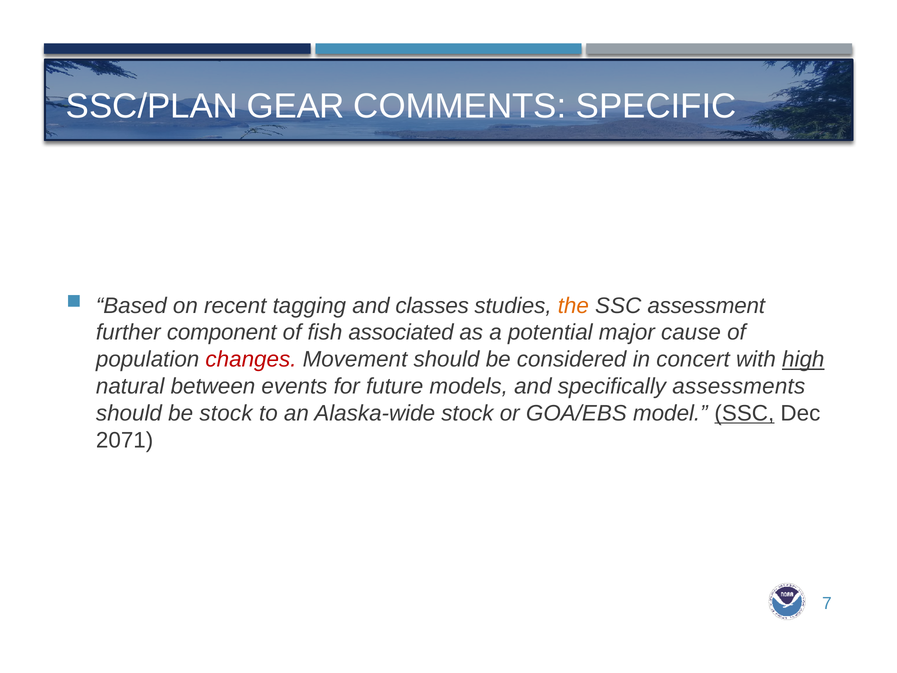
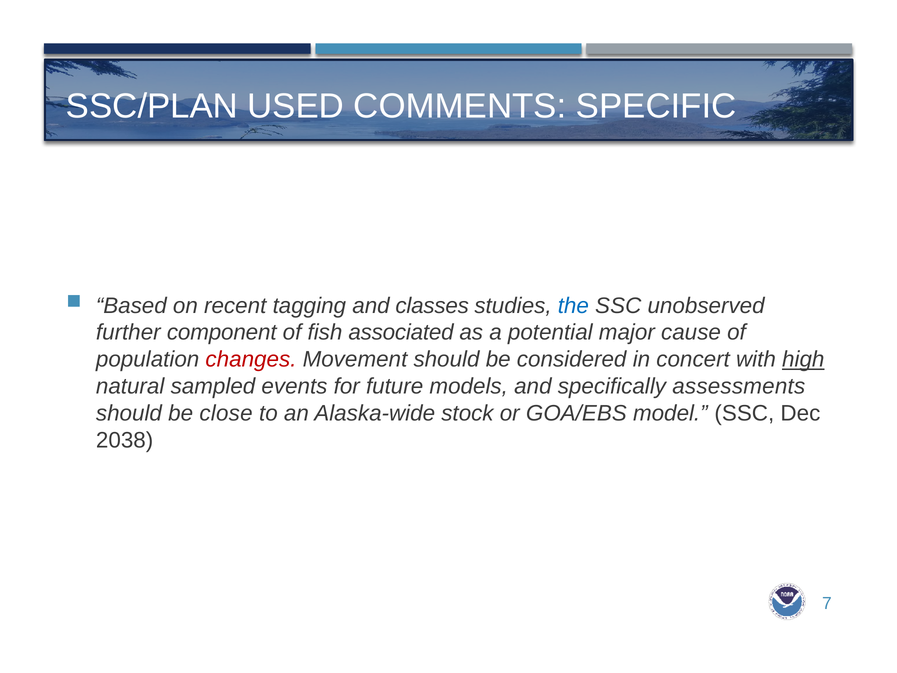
GEAR: GEAR -> USED
the colour: orange -> blue
assessment: assessment -> unobserved
between: between -> sampled
be stock: stock -> close
SSC at (744, 413) underline: present -> none
2071: 2071 -> 2038
